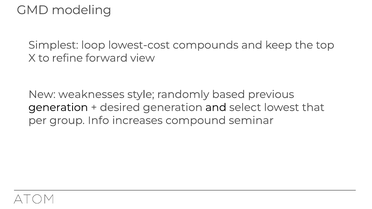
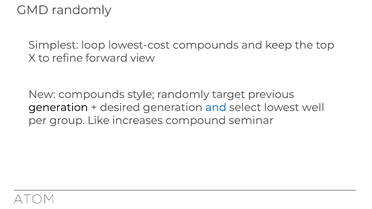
GMD modeling: modeling -> randomly
New weaknesses: weaknesses -> compounds
based: based -> target
and at (216, 108) colour: black -> blue
that: that -> well
Info: Info -> Like
